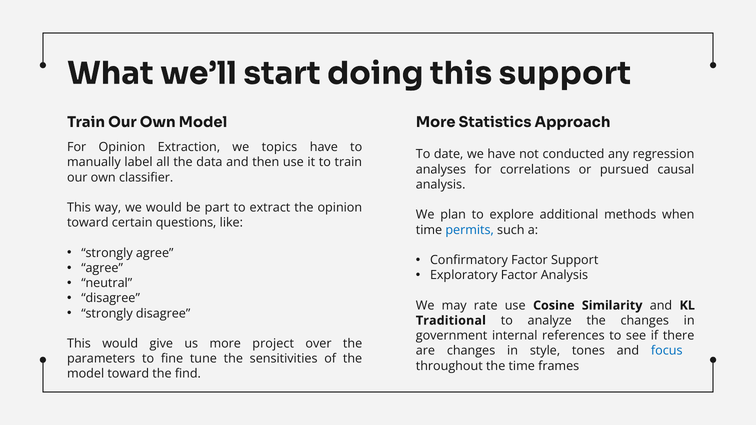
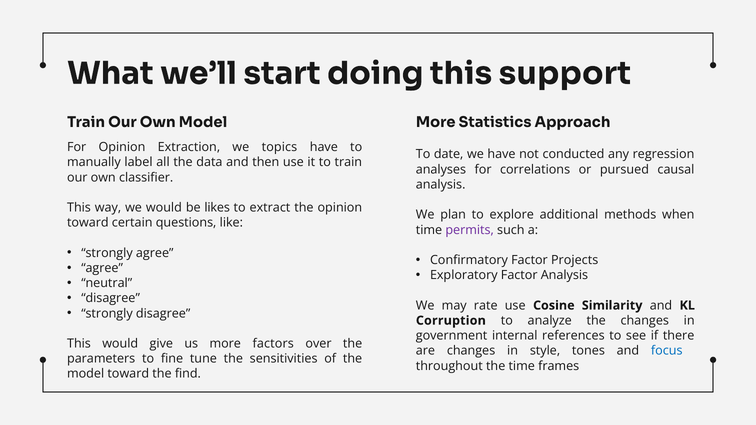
part: part -> likes
permits colour: blue -> purple
Factor Support: Support -> Projects
Traditional: Traditional -> Corruption
project: project -> factors
